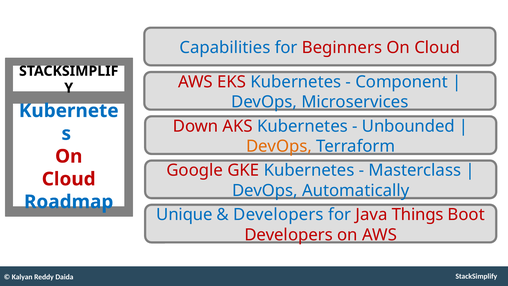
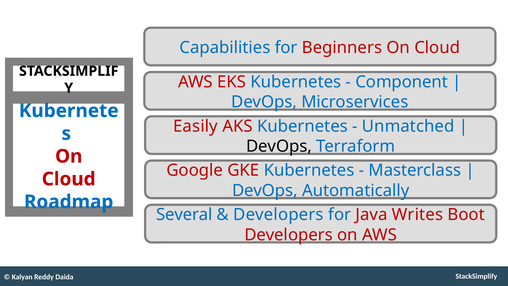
Down: Down -> Easily
Unbounded: Unbounded -> Unmatched
DevOps at (279, 146) colour: orange -> black
Unique: Unique -> Several
Things: Things -> Writes
